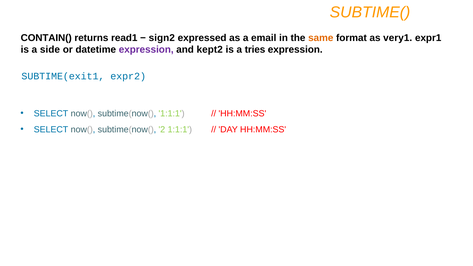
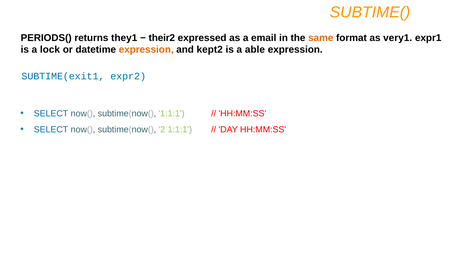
CONTAIN(: CONTAIN( -> PERIODS(
read1: read1 -> they1
sign2: sign2 -> their2
side: side -> lock
expression at (146, 50) colour: purple -> orange
tries: tries -> able
